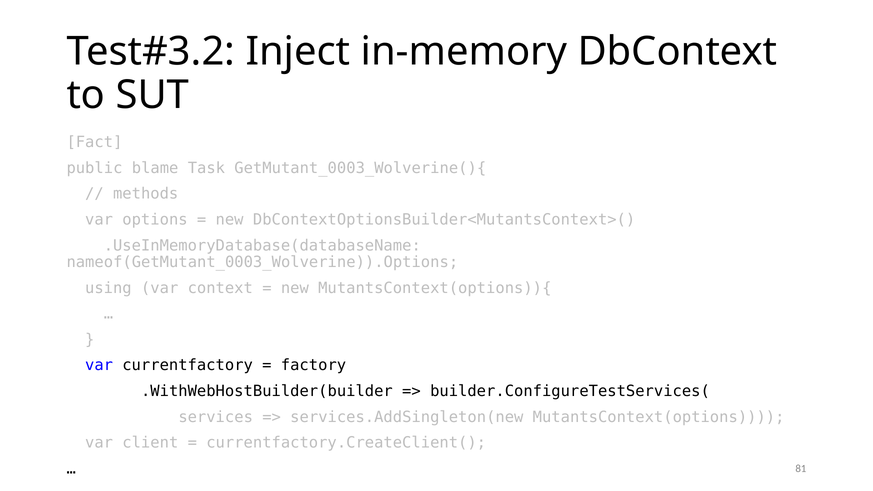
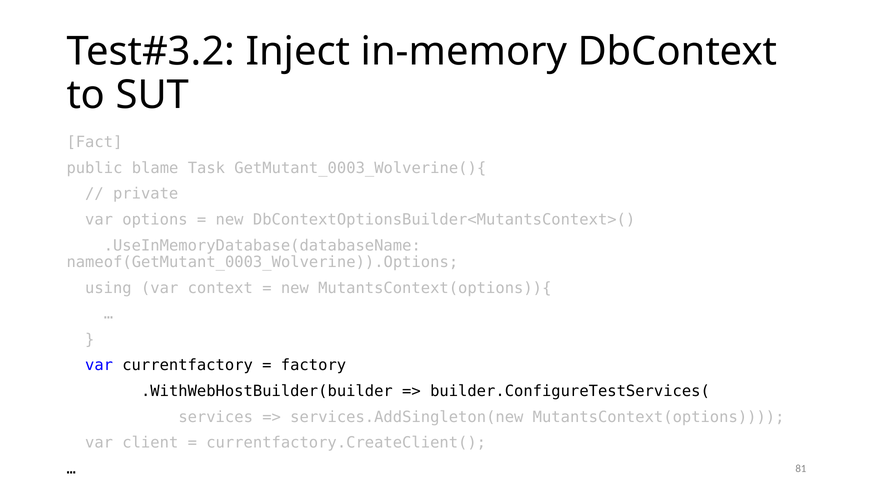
methods: methods -> private
